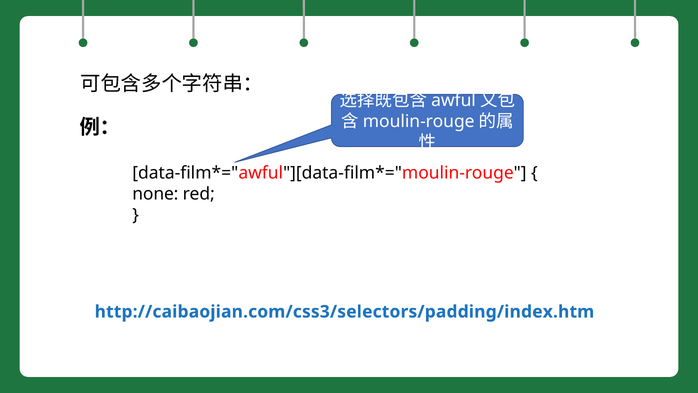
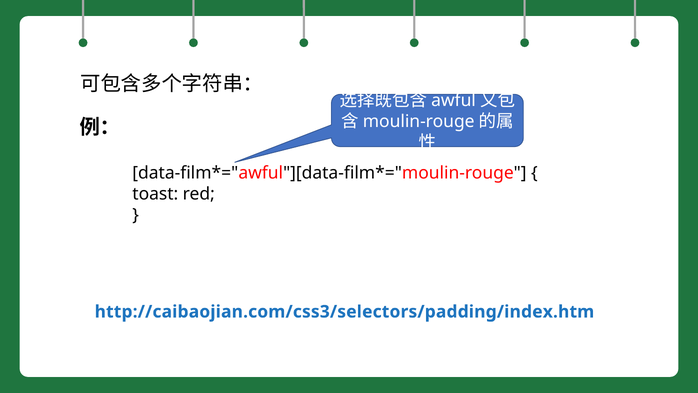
none: none -> toast
